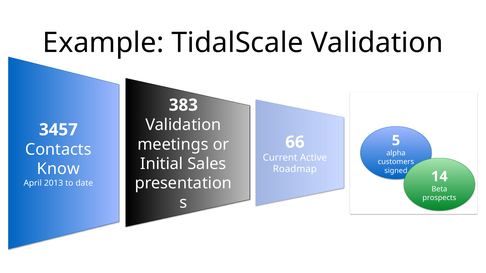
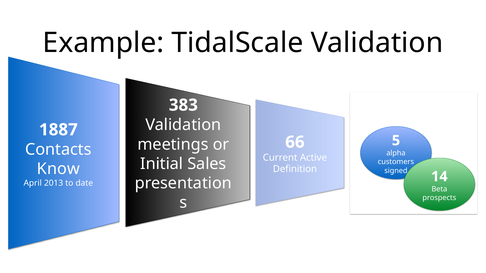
3457: 3457 -> 1887
Roadmap: Roadmap -> Definition
